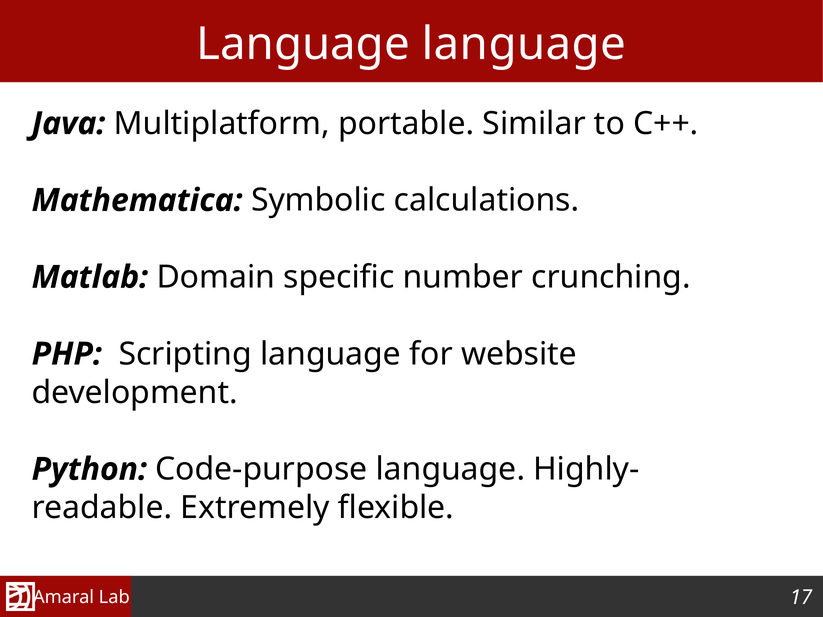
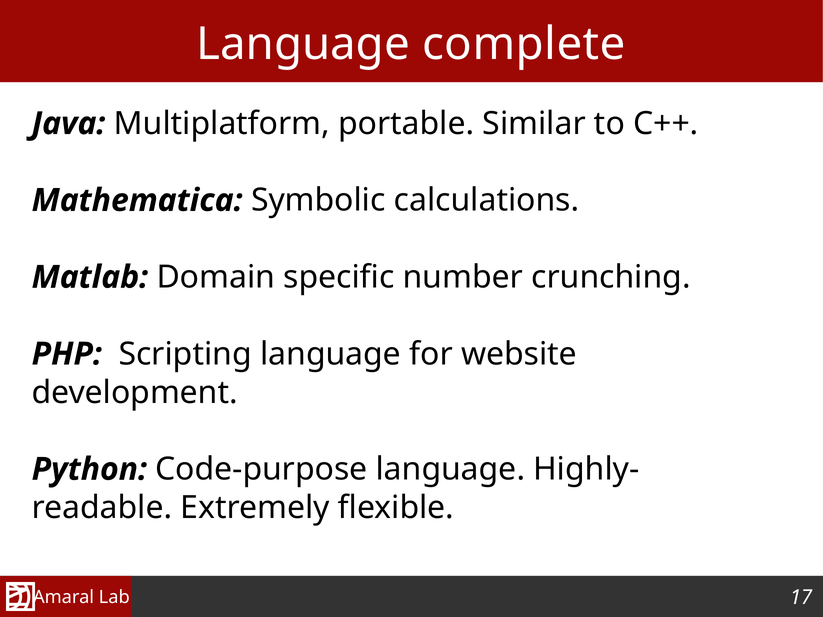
Language language: language -> complete
